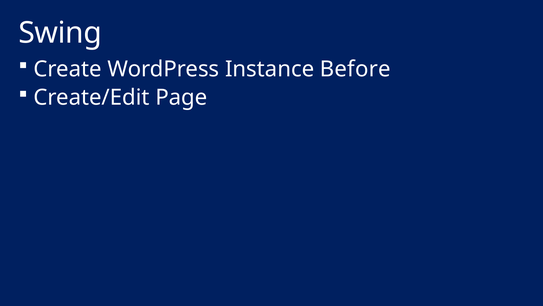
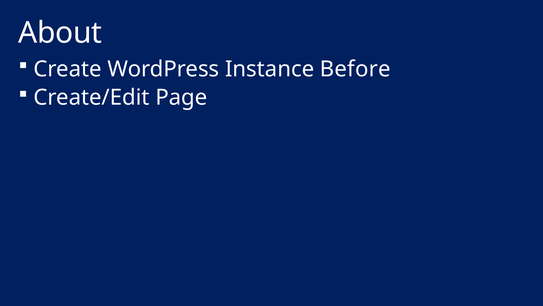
Swing: Swing -> About
